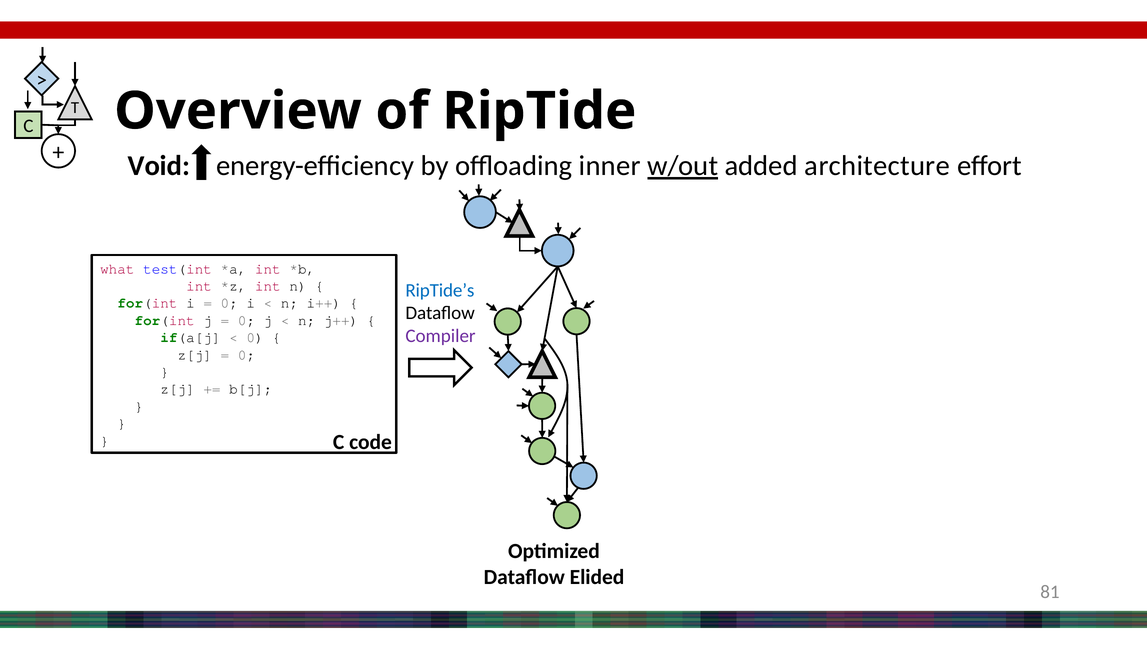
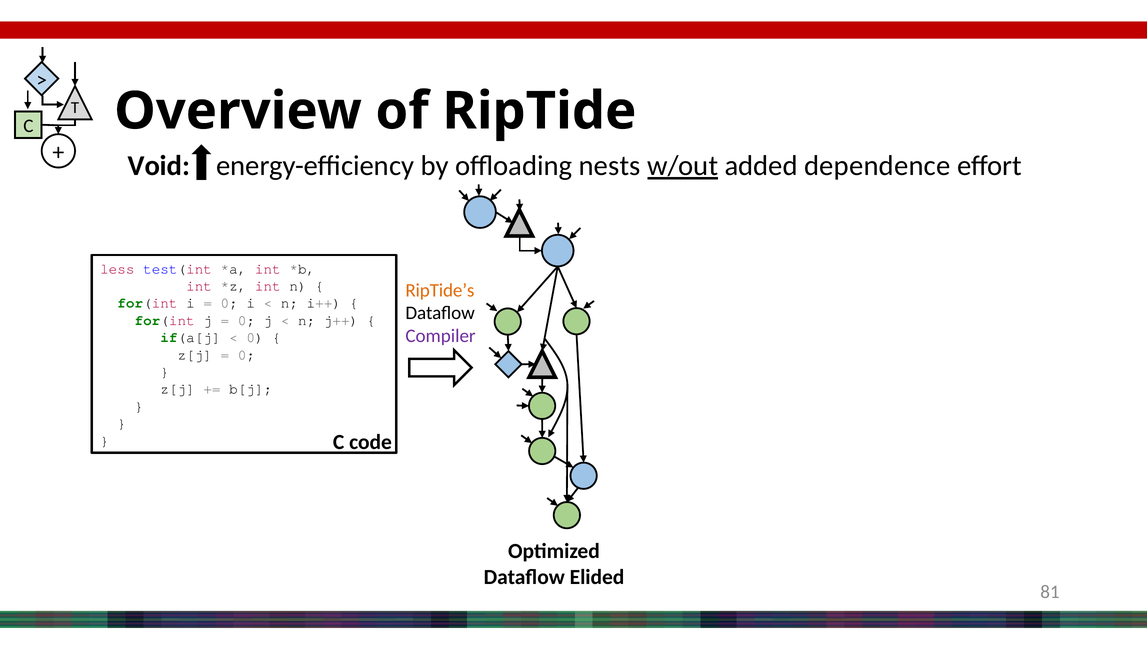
inner: inner -> nests
architecture: architecture -> dependence
what: what -> less
RipTide’s colour: blue -> orange
